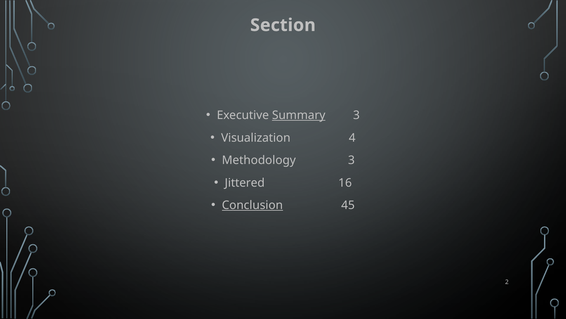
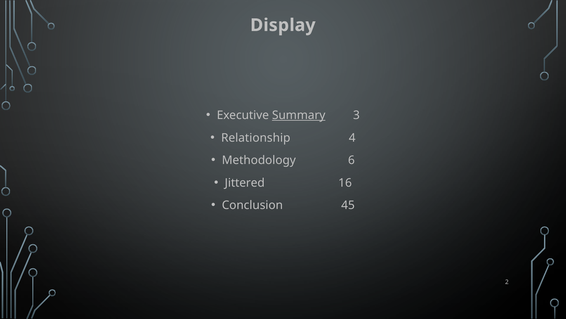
Section: Section -> Display
Visualization: Visualization -> Relationship
Methodology 3: 3 -> 6
Conclusion underline: present -> none
